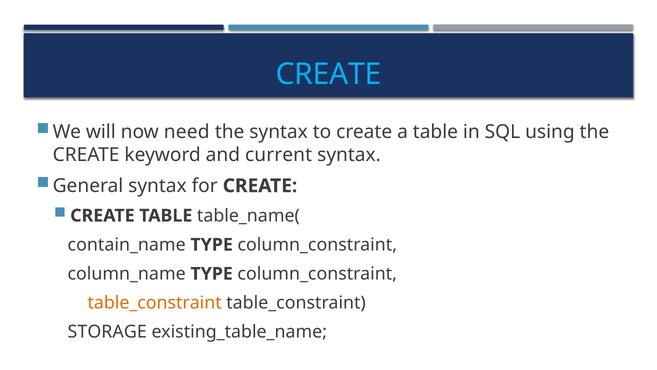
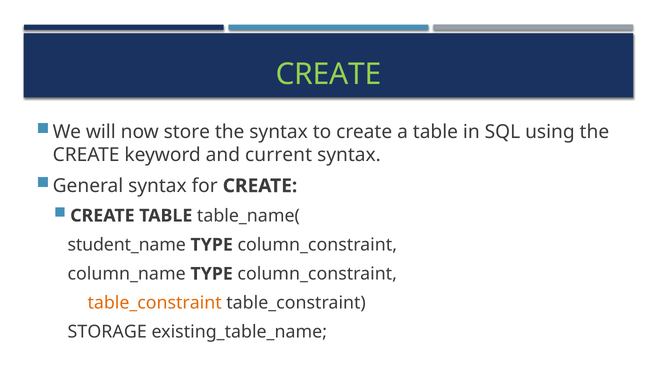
CREATE at (329, 74) colour: light blue -> light green
need: need -> store
contain_name: contain_name -> student_name
